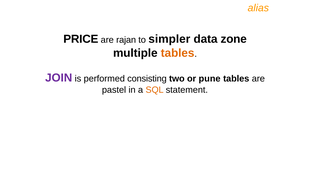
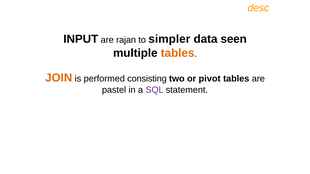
alias: alias -> desc
PRICE: PRICE -> INPUT
zone: zone -> seen
JOIN colour: purple -> orange
pune: pune -> pivot
SQL colour: orange -> purple
